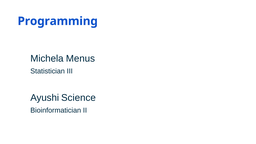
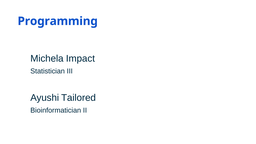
Menus: Menus -> Impact
Science: Science -> Tailored
